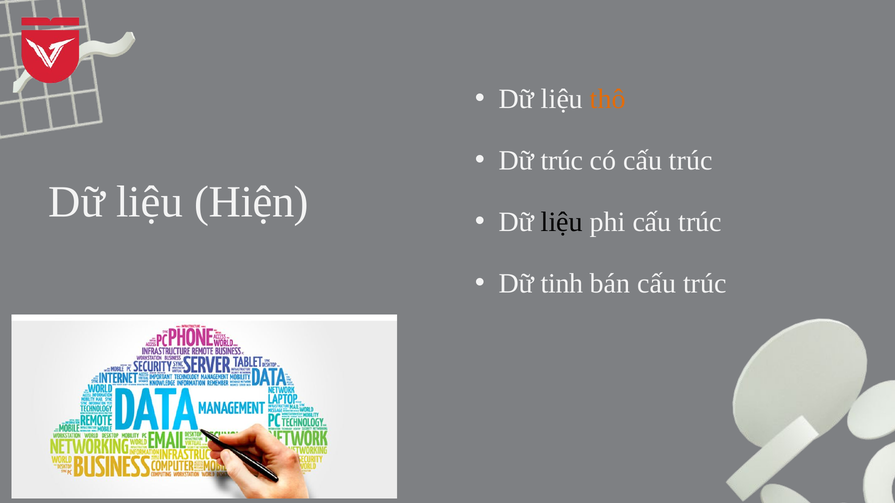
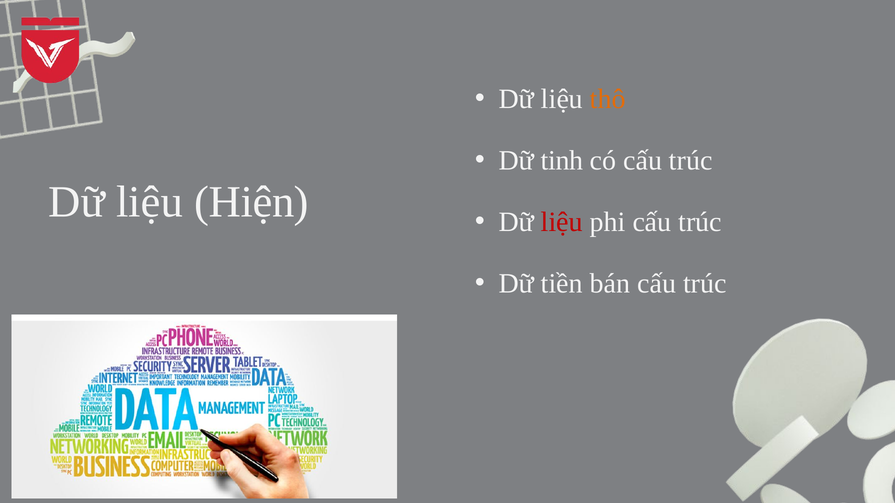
Dữ trúc: trúc -> tinh
liệu at (562, 222) colour: black -> red
tinh: tinh -> tiền
